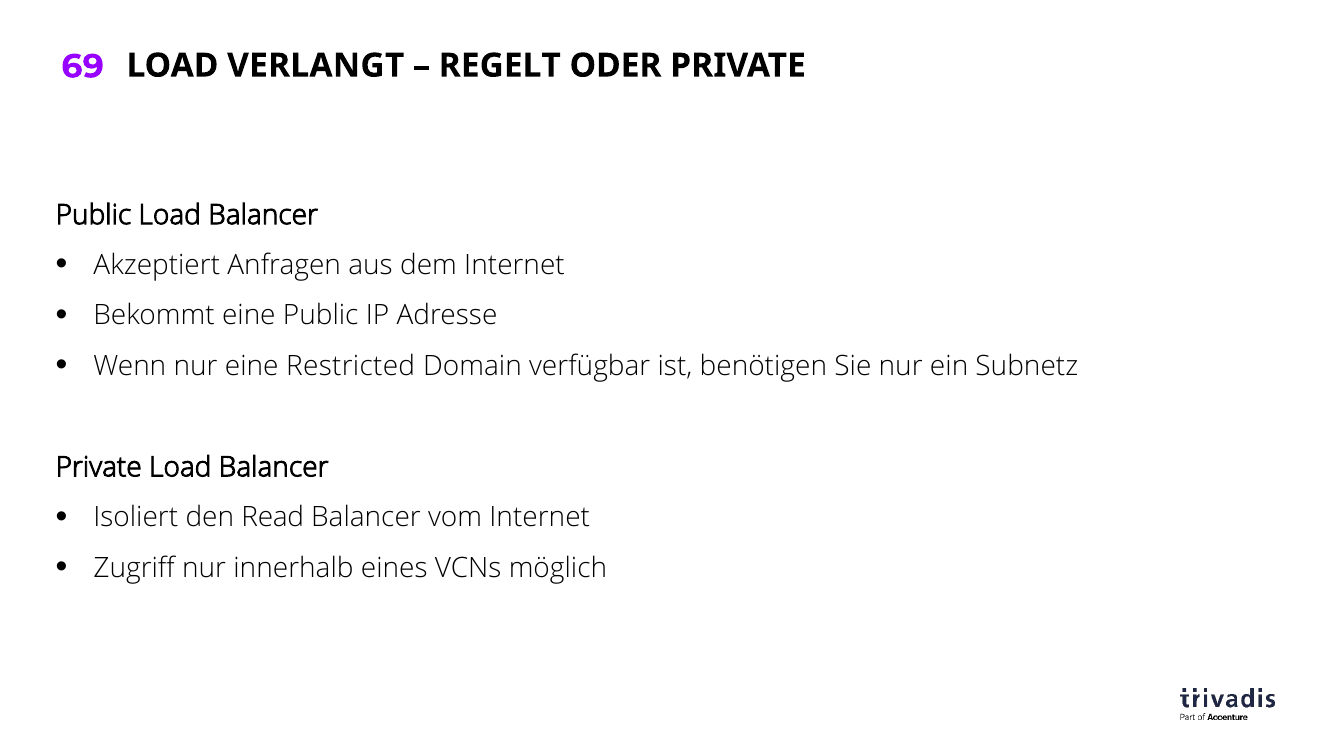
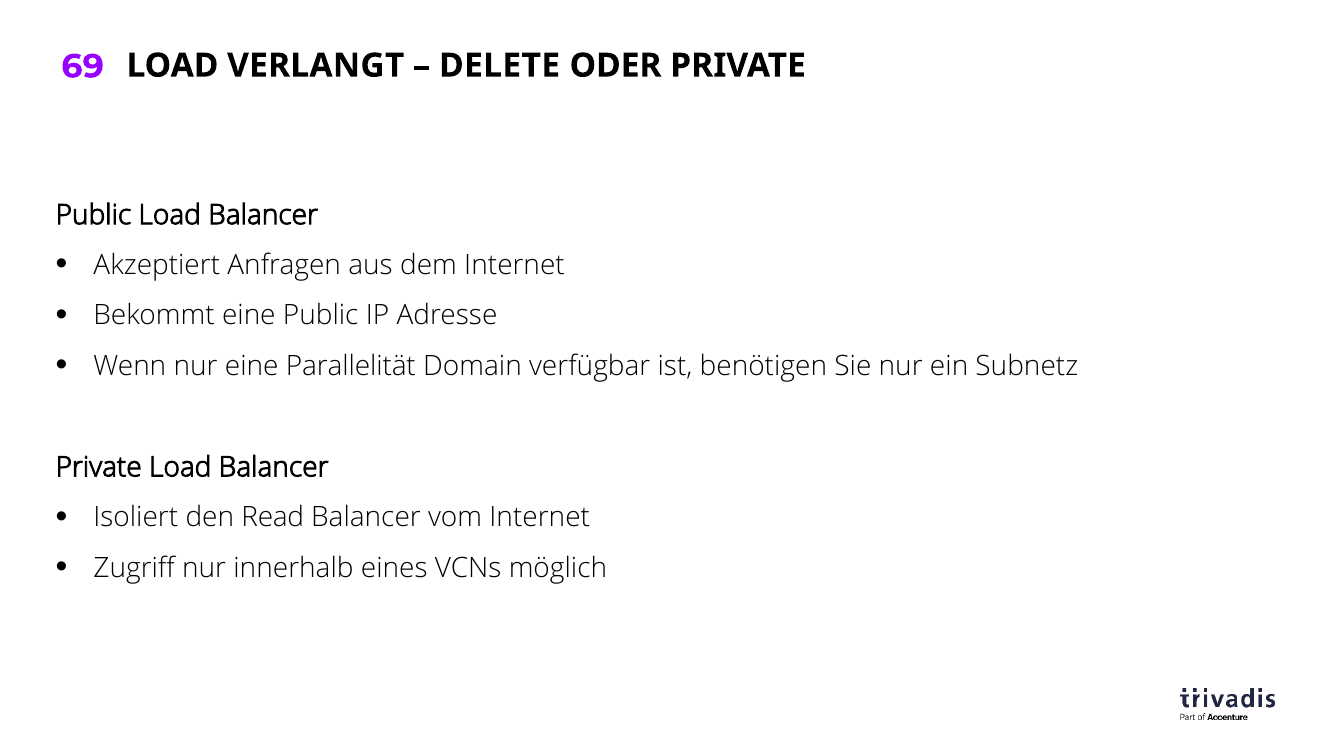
REGELT: REGELT -> DELETE
Restricted: Restricted -> Parallelität
